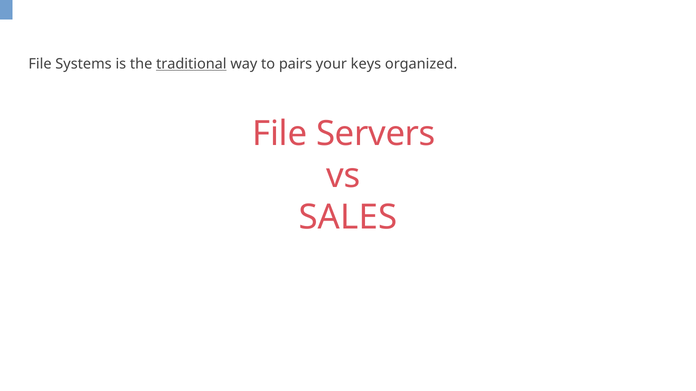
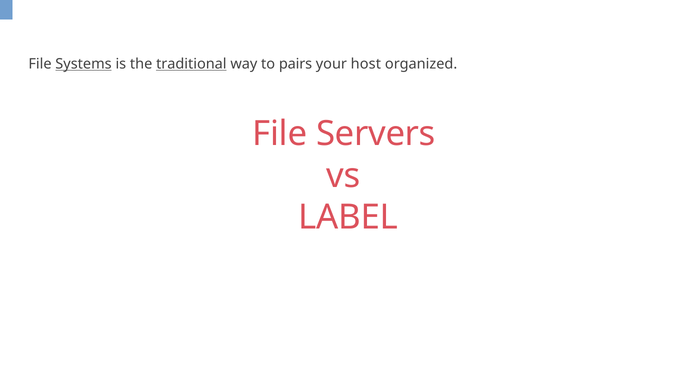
Systems underline: none -> present
keys: keys -> host
SALES: SALES -> LABEL
